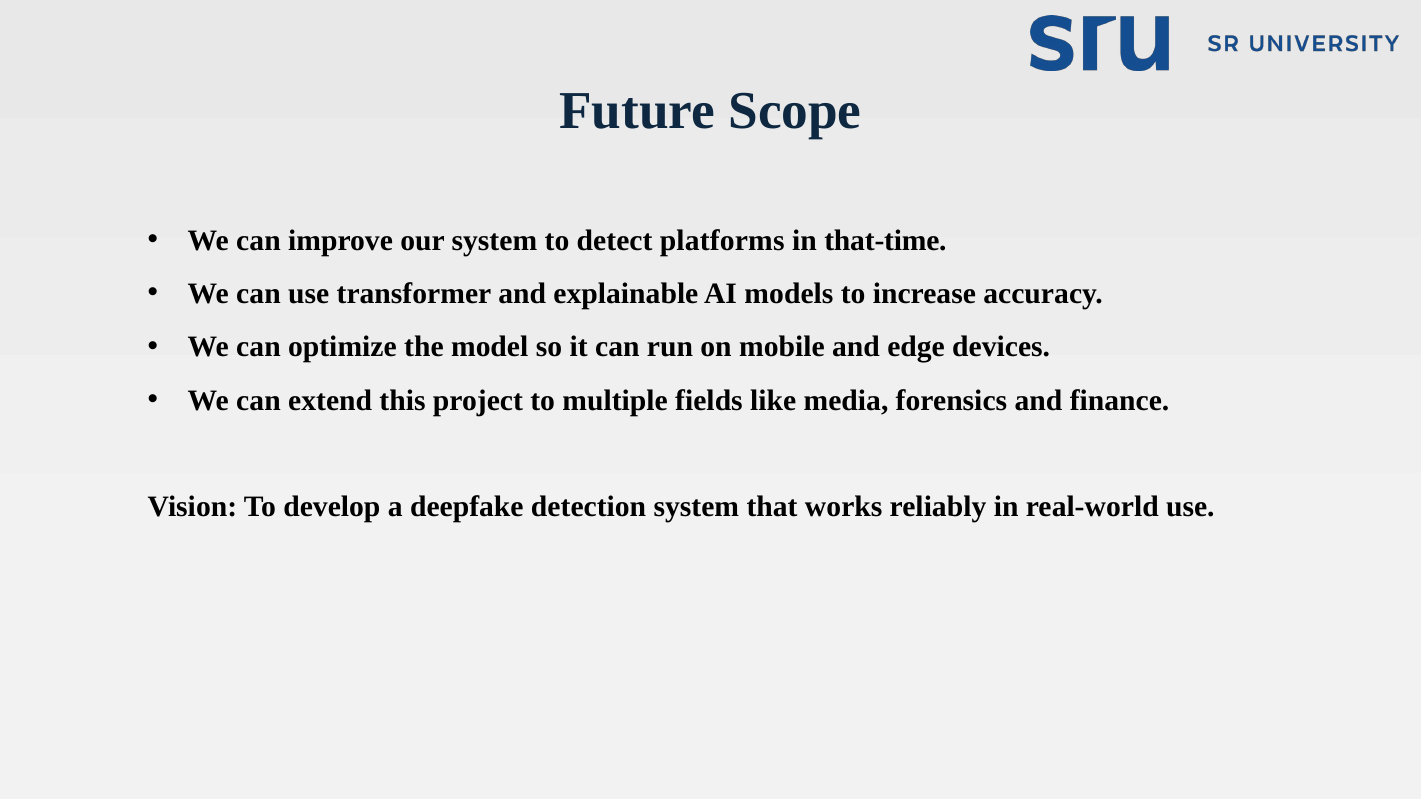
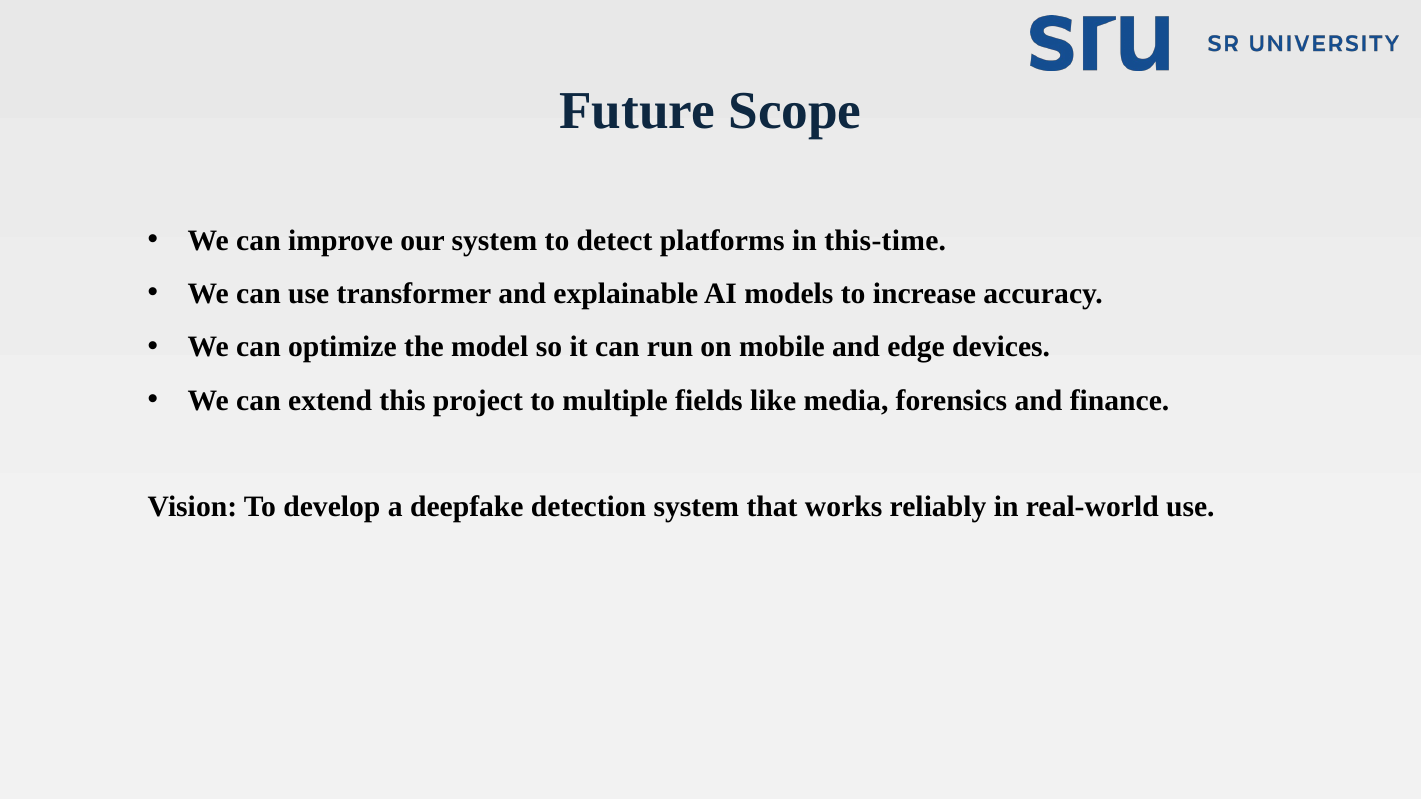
that-time: that-time -> this-time
